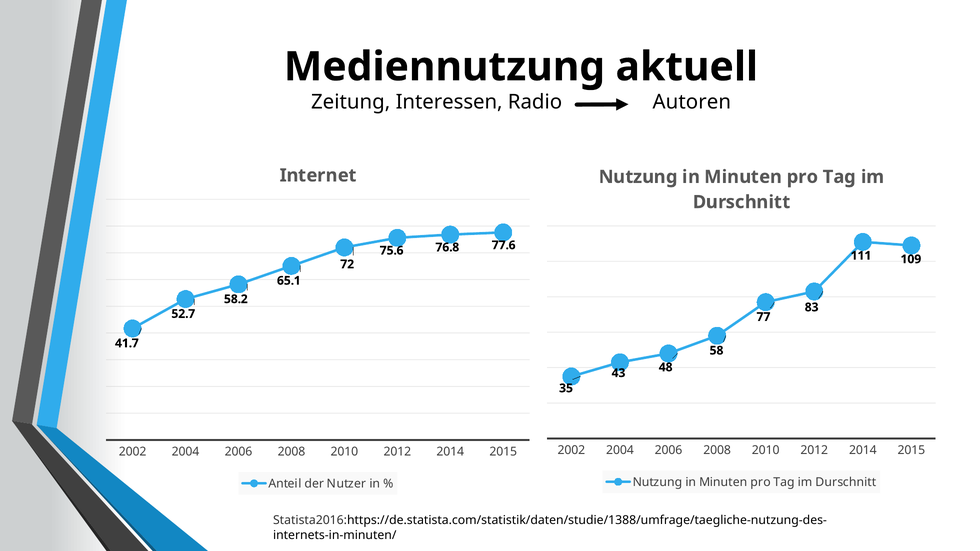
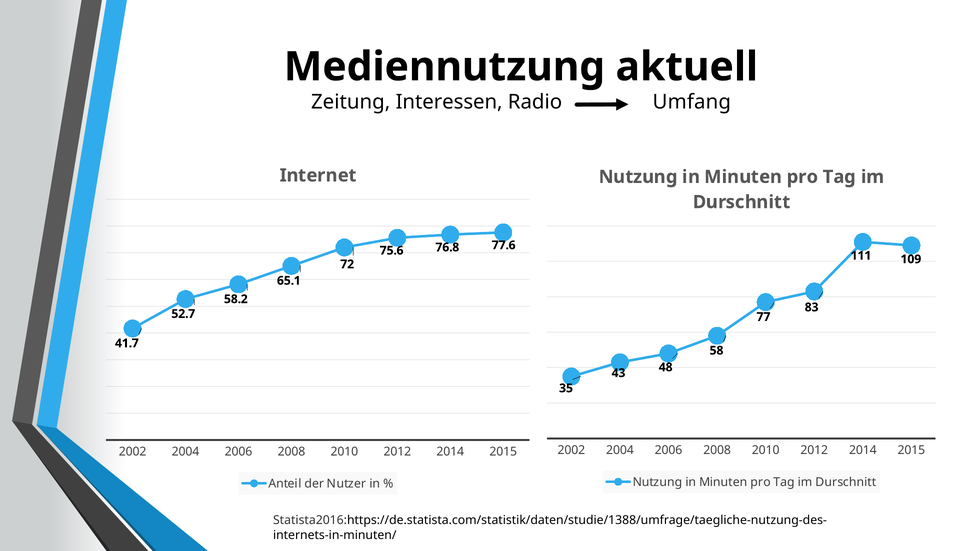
Autoren: Autoren -> Umfang
